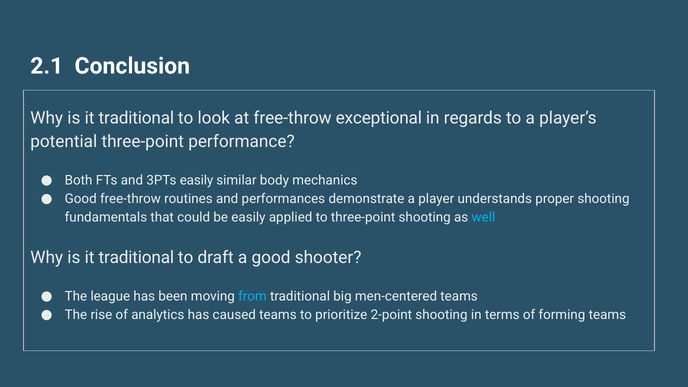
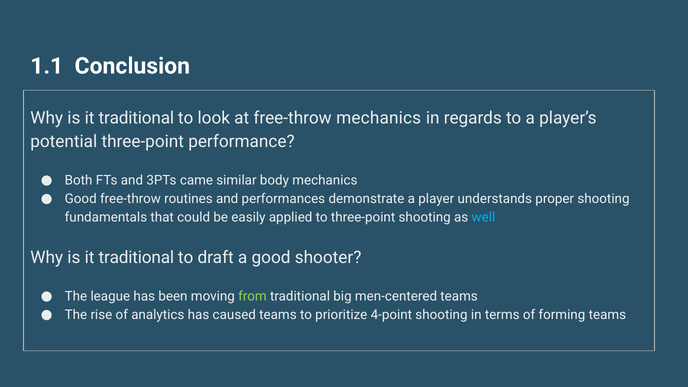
2.1: 2.1 -> 1.1
free-throw exceptional: exceptional -> mechanics
3PTs easily: easily -> came
from colour: light blue -> light green
2-point: 2-point -> 4-point
